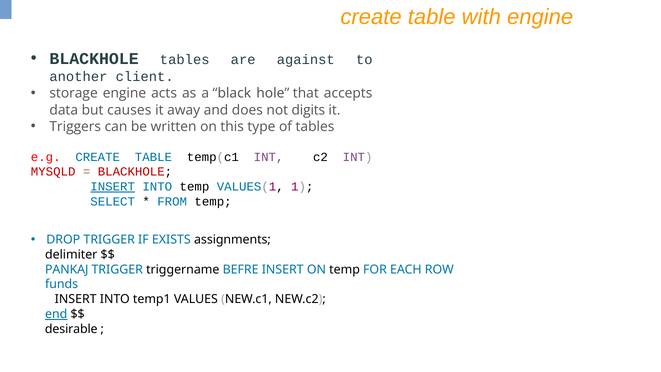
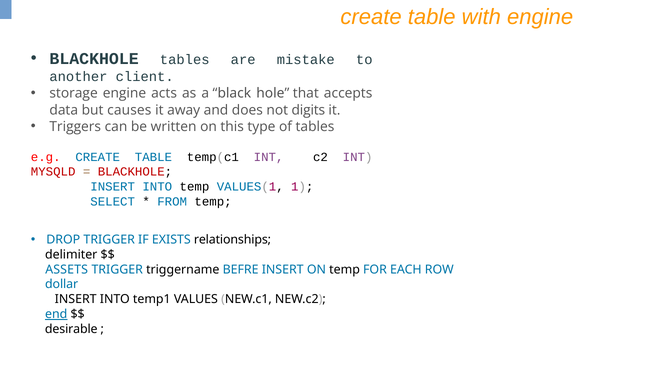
against: against -> mistake
INSERT at (113, 187) underline: present -> none
assignments: assignments -> relationships
PANKAJ: PANKAJ -> ASSETS
funds: funds -> dollar
